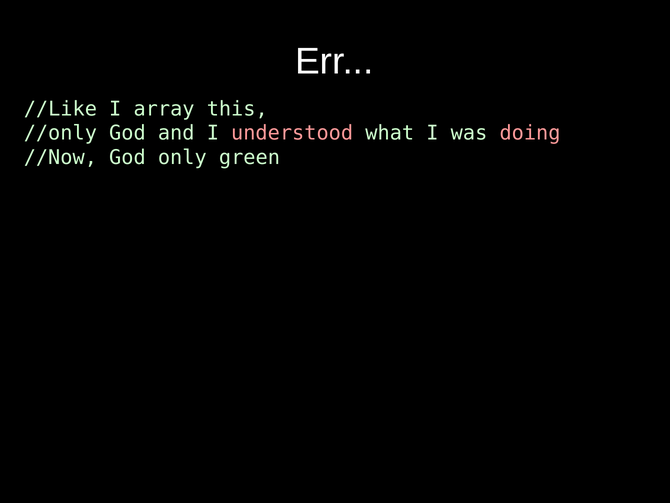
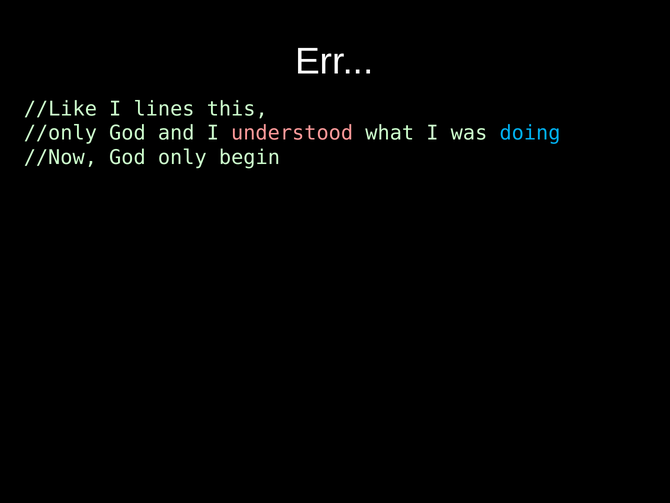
array: array -> lines
doing colour: pink -> light blue
green: green -> begin
